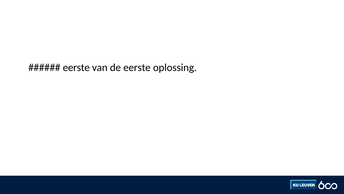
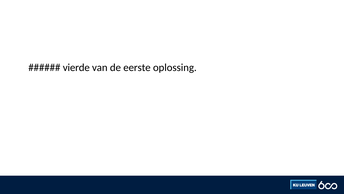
eerste at (76, 67): eerste -> vierde
